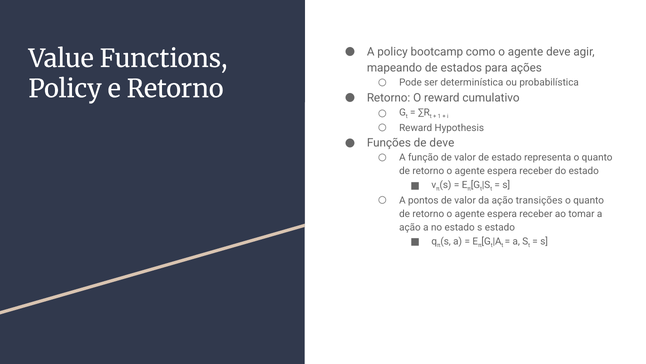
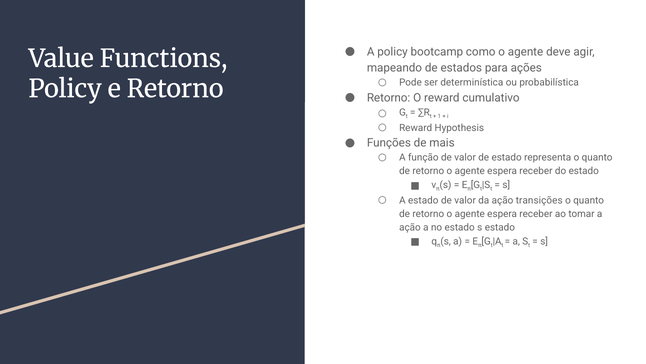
de deve: deve -> mais
A pontos: pontos -> estado
